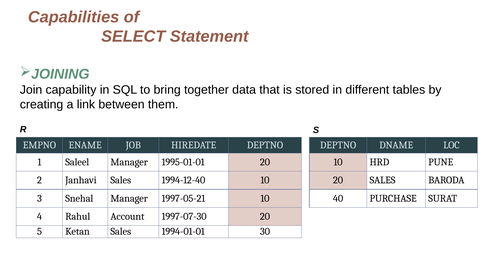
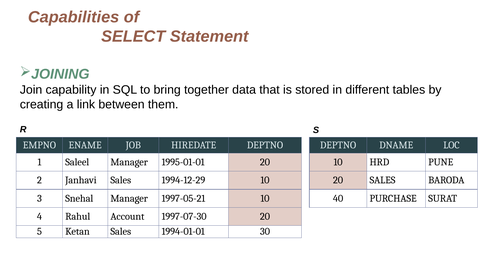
1994-12-40: 1994-12-40 -> 1994-12-29
